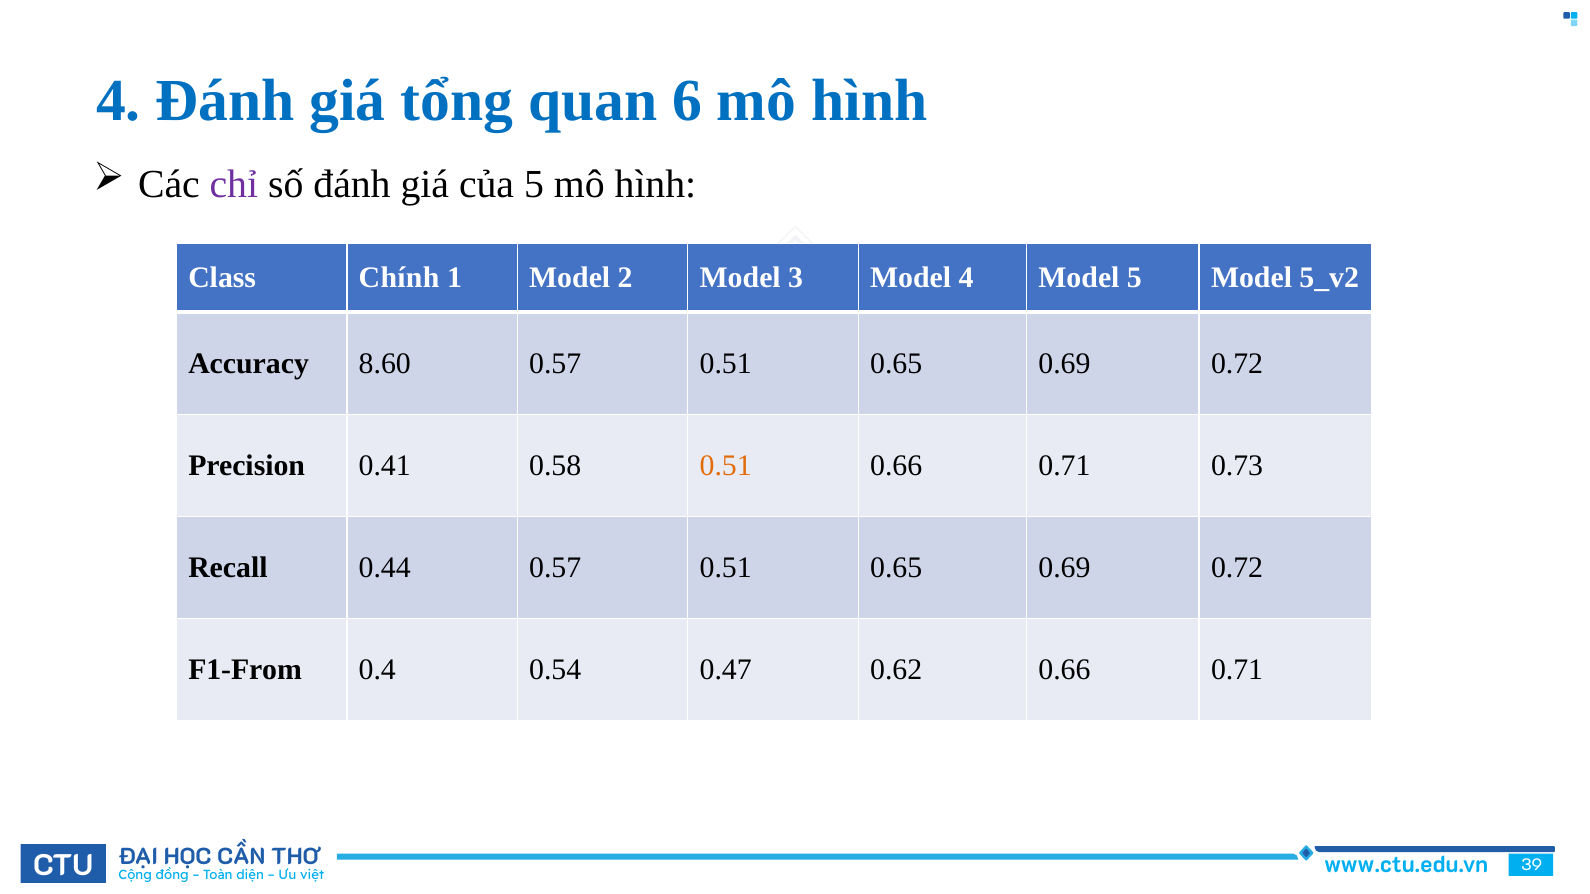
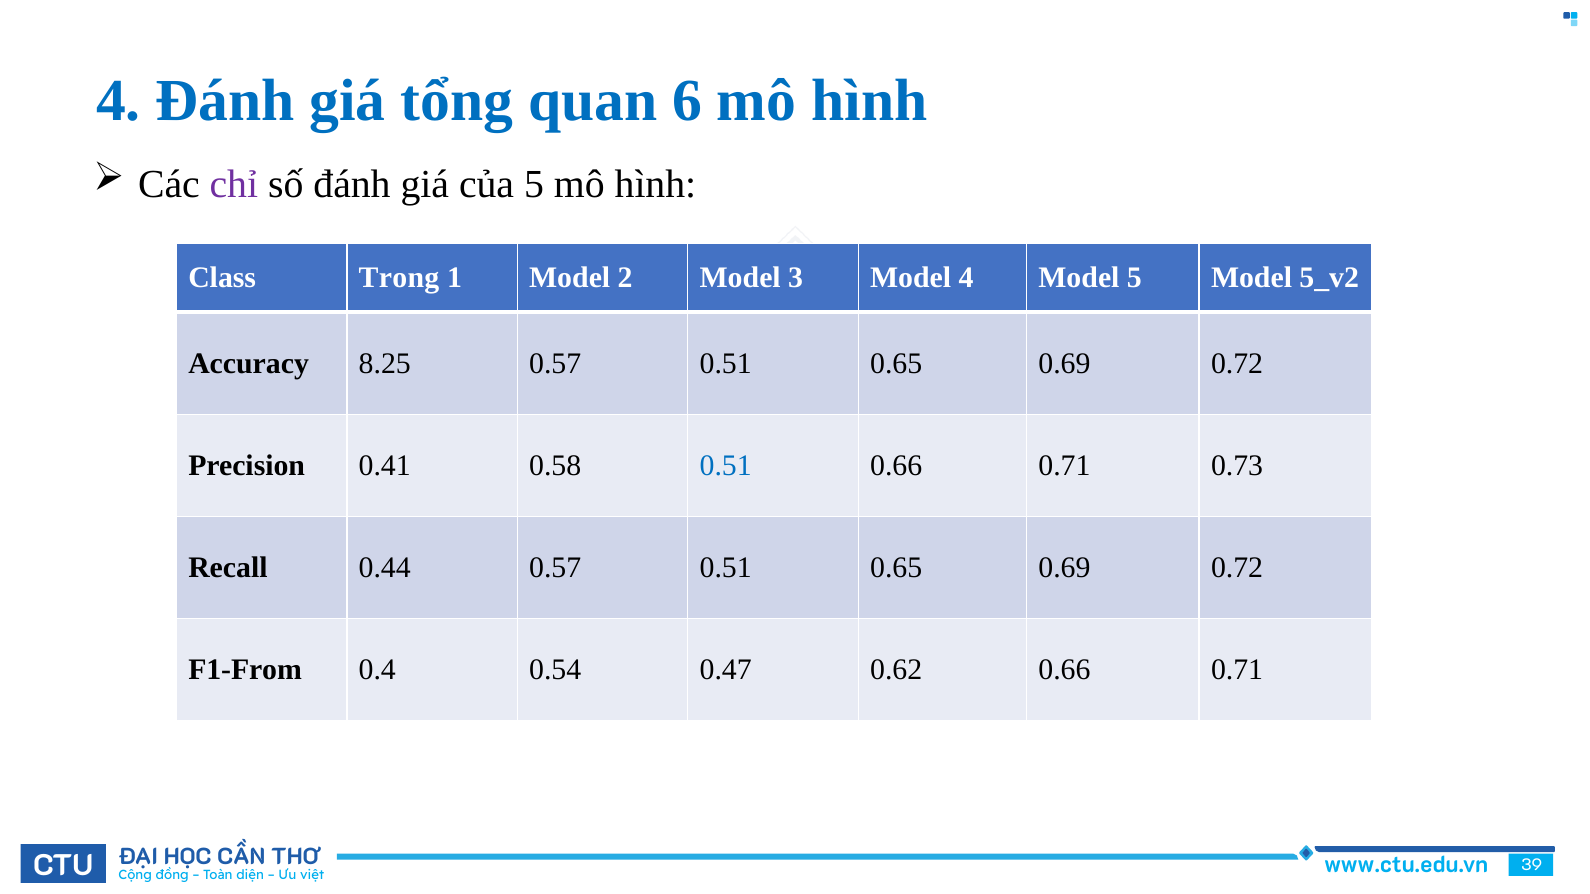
Chính: Chính -> Trong
8.60: 8.60 -> 8.25
0.51 at (726, 466) colour: orange -> blue
